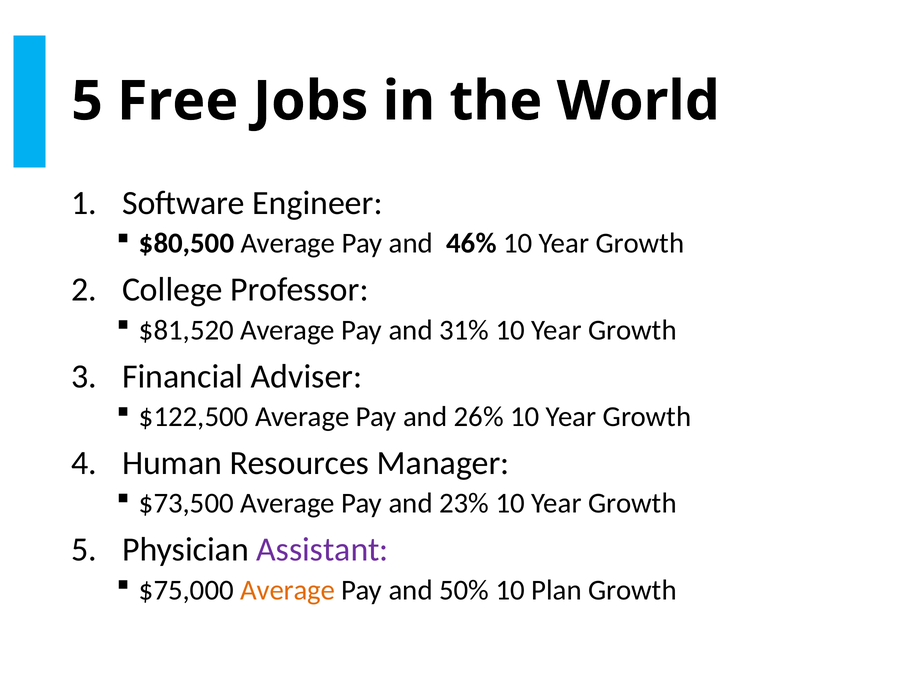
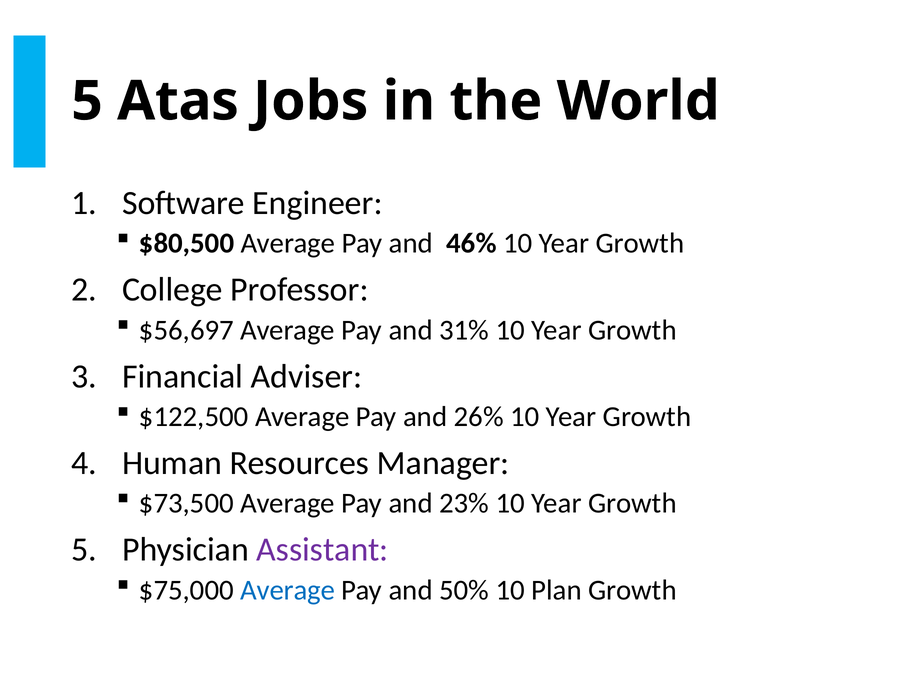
Free: Free -> Atas
$81,520: $81,520 -> $56,697
Average at (288, 590) colour: orange -> blue
